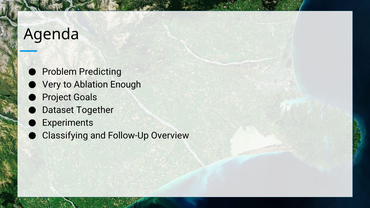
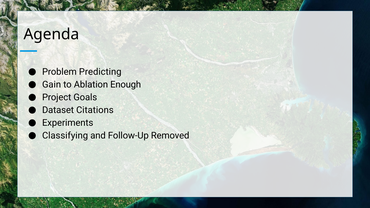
Very: Very -> Gain
Together: Together -> Citations
Overview: Overview -> Removed
